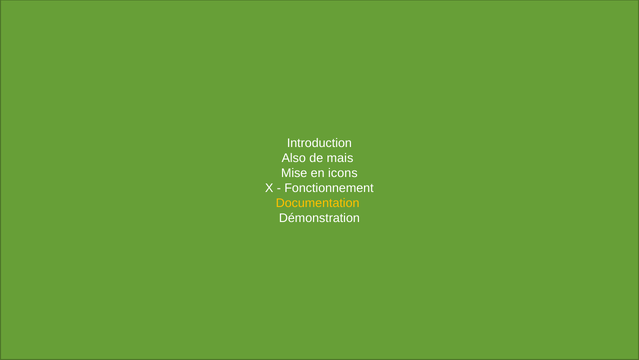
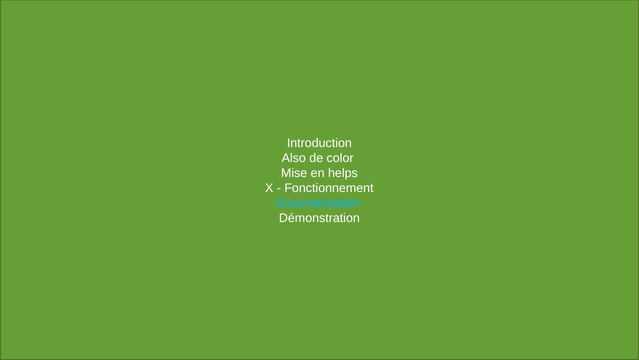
mais: mais -> color
icons: icons -> helps
Documentation colour: yellow -> light blue
